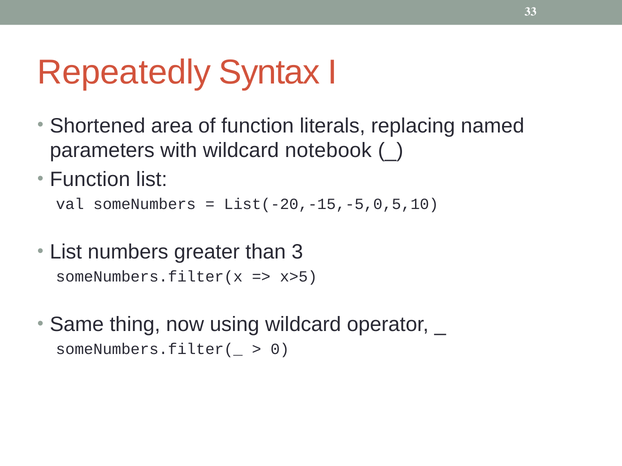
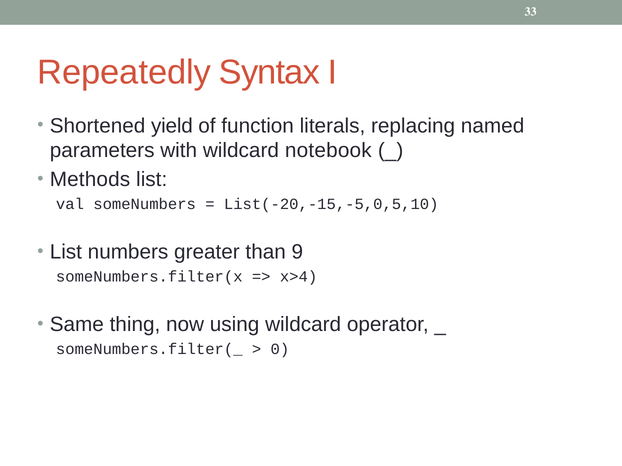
area: area -> yield
Function at (90, 180): Function -> Methods
3: 3 -> 9
x>5: x>5 -> x>4
